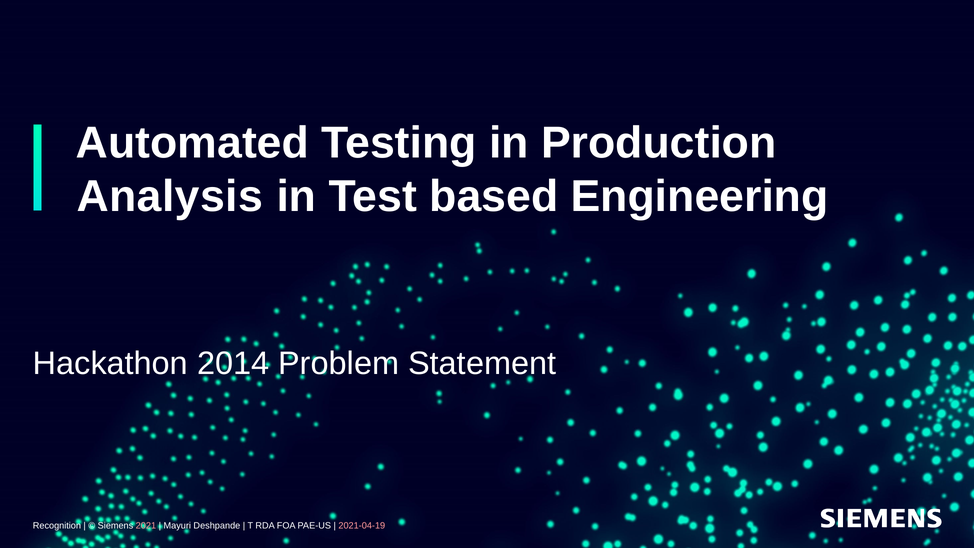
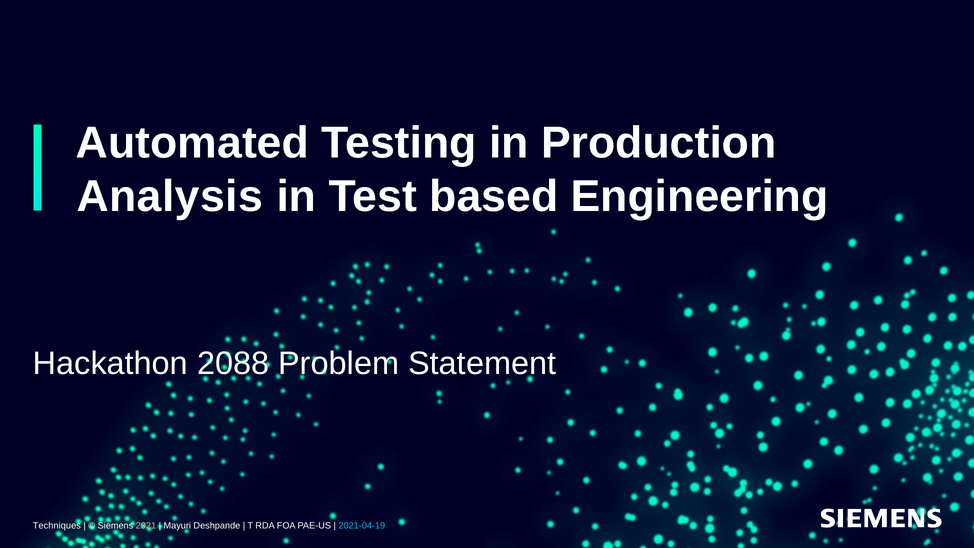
2014: 2014 -> 2088
Recognition: Recognition -> Techniques
2021-04-19 colour: pink -> light blue
